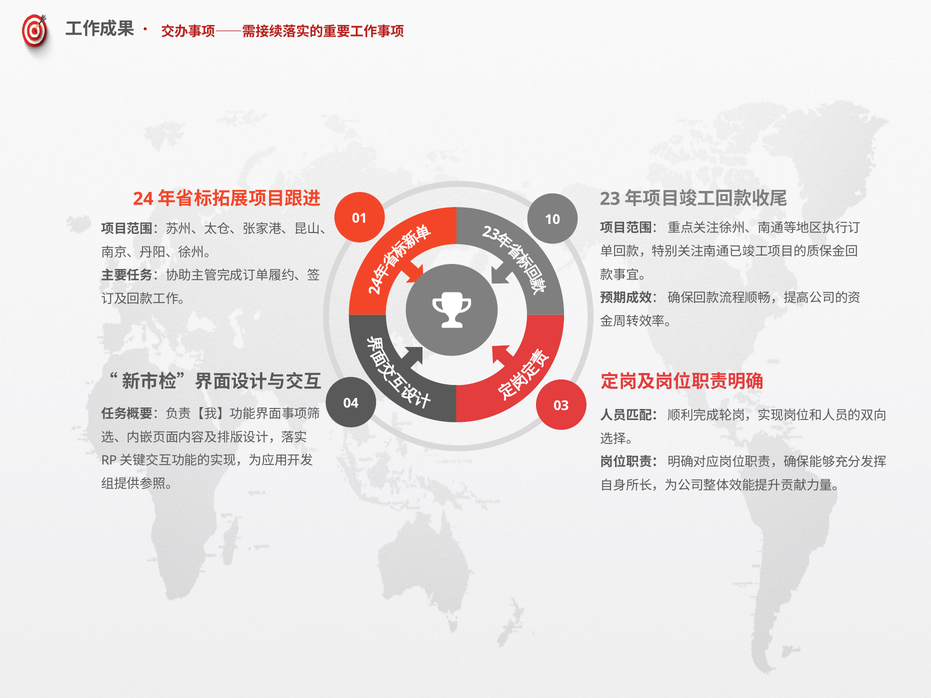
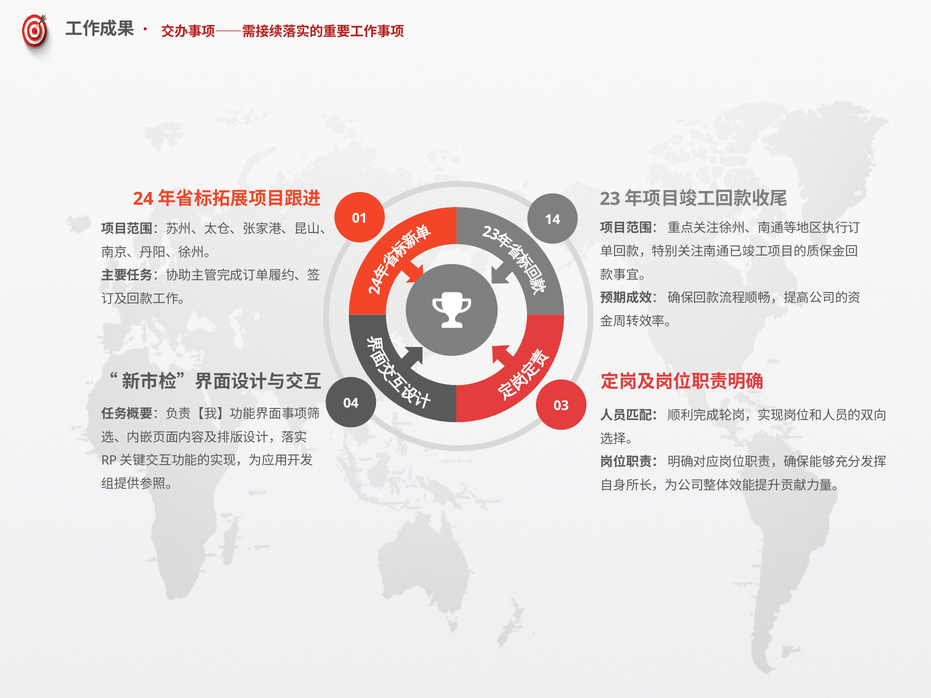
10: 10 -> 14
